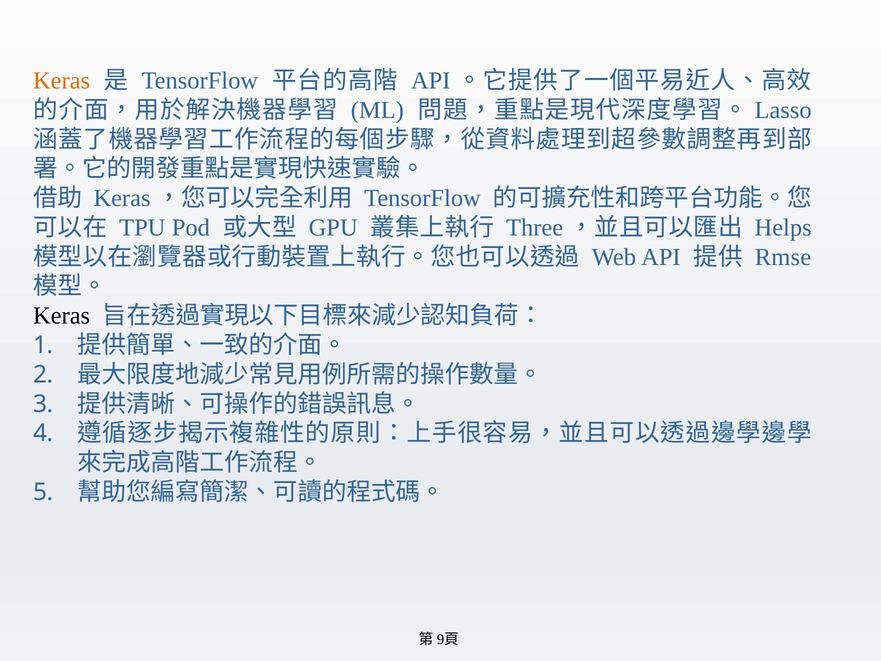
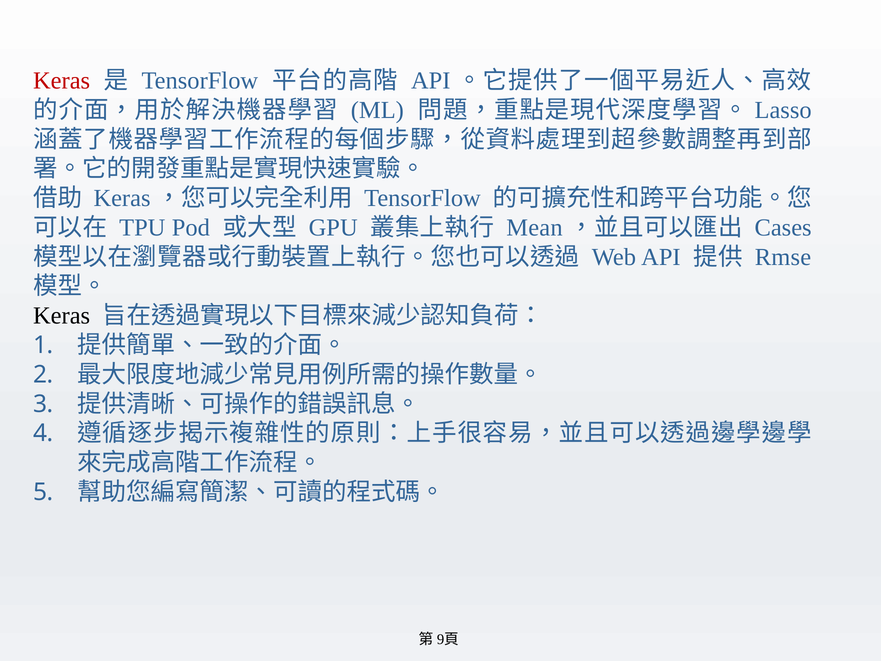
Keras at (62, 81) colour: orange -> red
Three: Three -> Mean
Helps: Helps -> Cases
